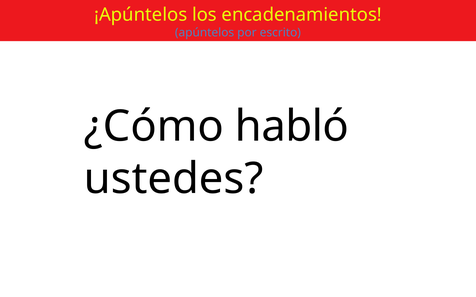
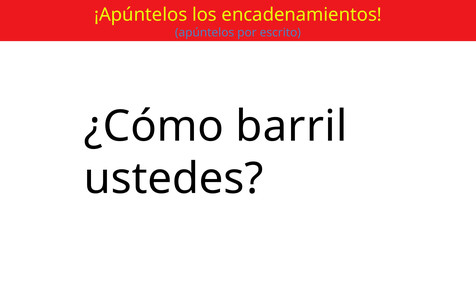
habló: habló -> barril
